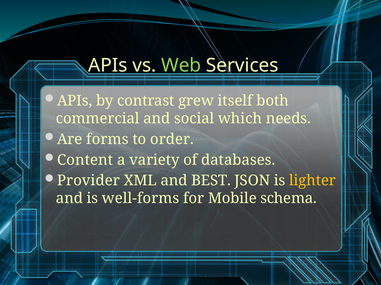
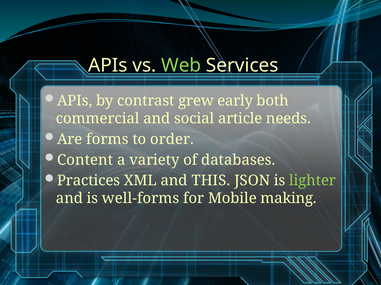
itself: itself -> early
which: which -> article
Provider: Provider -> Practices
BEST: BEST -> THIS
lighter colour: yellow -> light green
schema: schema -> making
